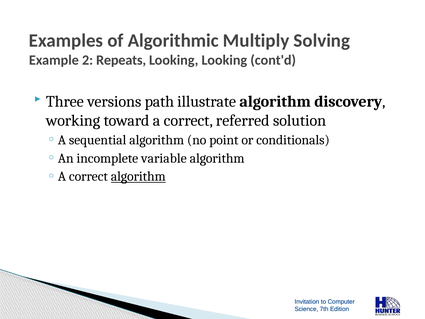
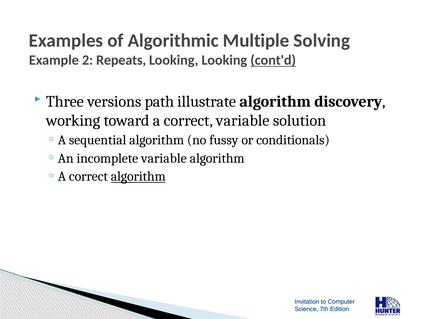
Multiply: Multiply -> Multiple
cont'd underline: none -> present
correct referred: referred -> variable
point: point -> fussy
